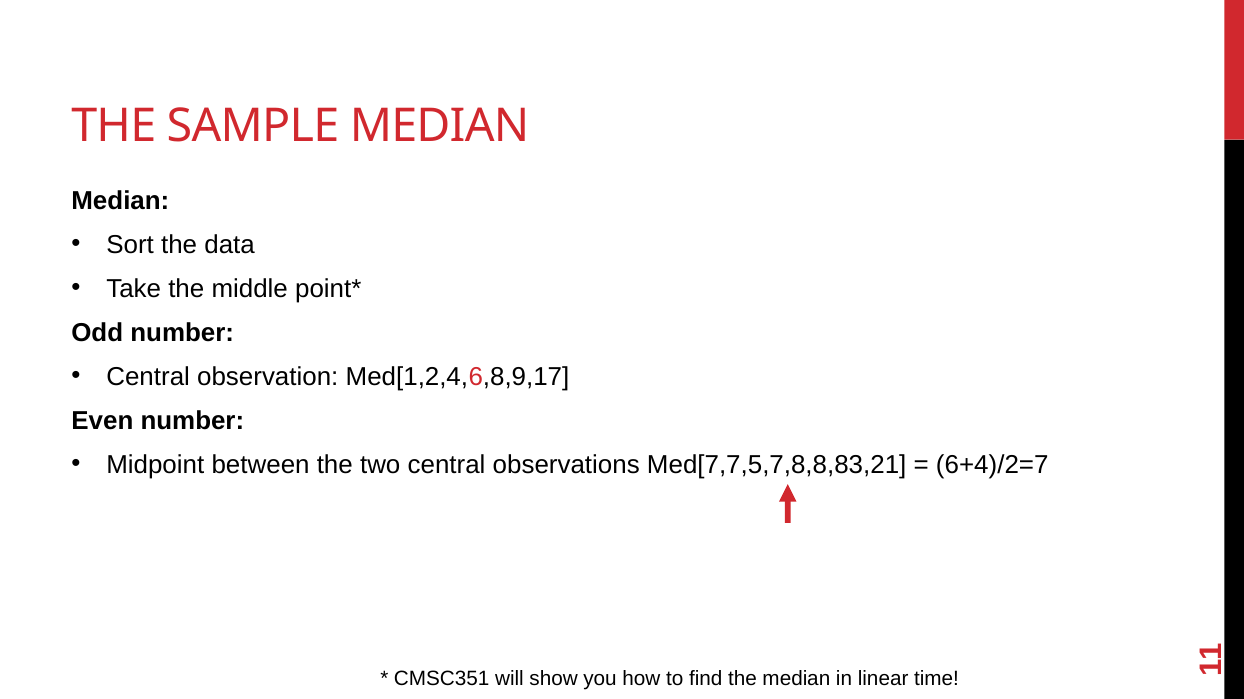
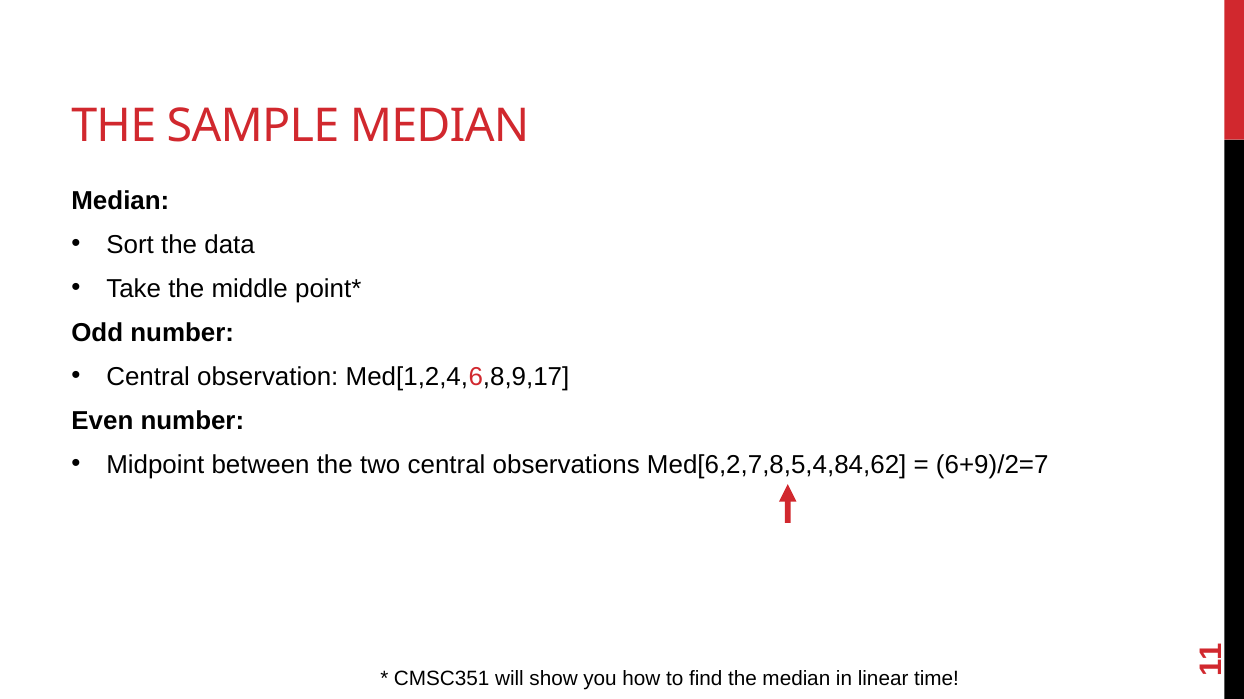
Med[7,7,5,7,8,8,83,21: Med[7,7,5,7,8,8,83,21 -> Med[6,2,7,8,5,4,84,62
6+4)/2=7: 6+4)/2=7 -> 6+9)/2=7
